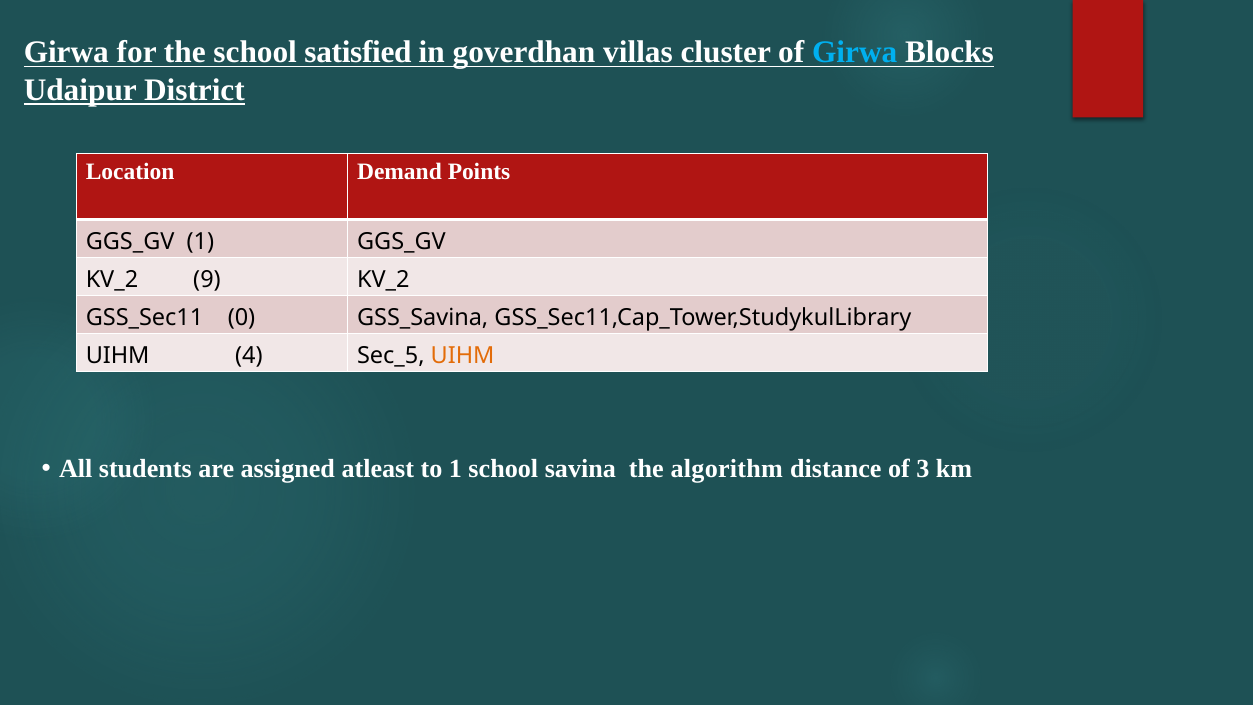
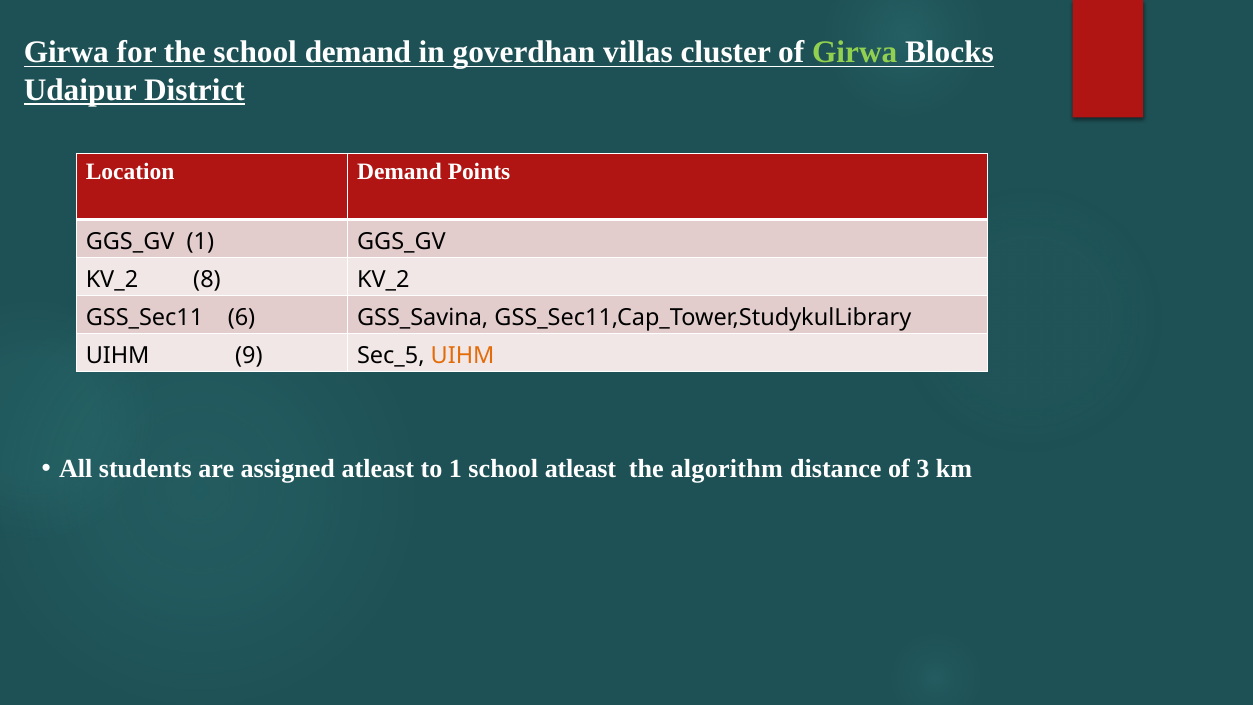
school satisfied: satisfied -> demand
Girwa at (855, 52) colour: light blue -> light green
9: 9 -> 8
0: 0 -> 6
4: 4 -> 9
school savina: savina -> atleast
